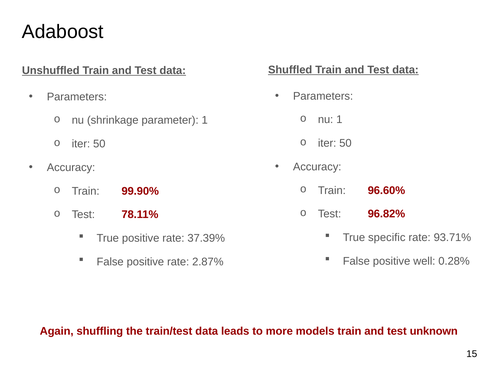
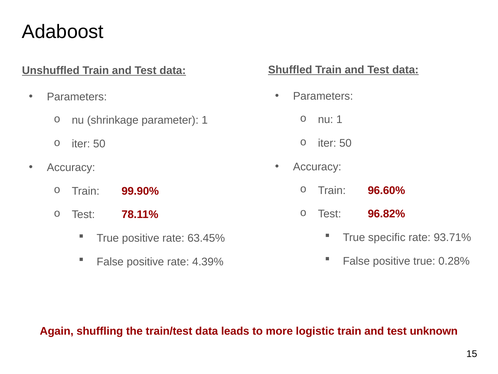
37.39%: 37.39% -> 63.45%
positive well: well -> true
2.87%: 2.87% -> 4.39%
models: models -> logistic
